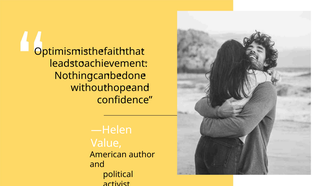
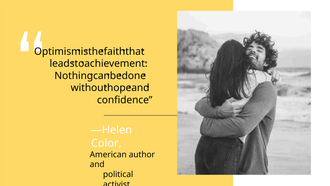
Value: Value -> Color
